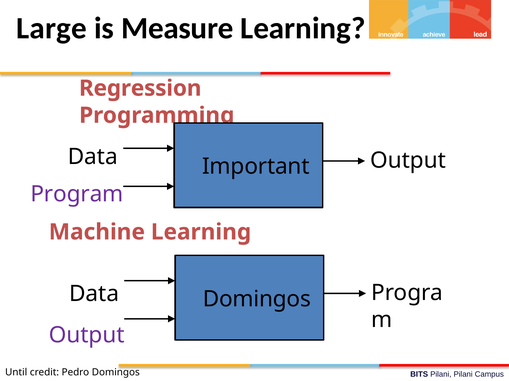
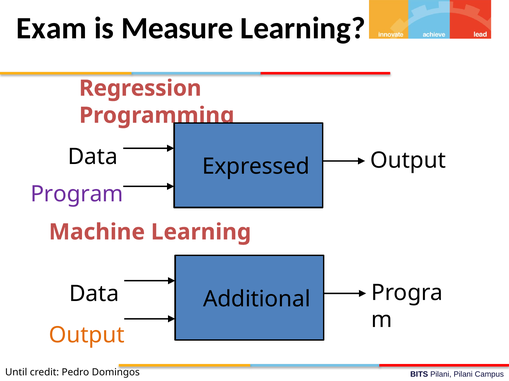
Large: Large -> Exam
Important: Important -> Expressed
Domingos at (257, 300): Domingos -> Additional
Output at (87, 336) colour: purple -> orange
